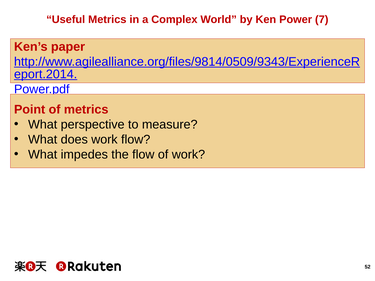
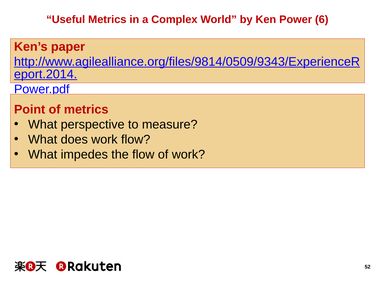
7: 7 -> 6
